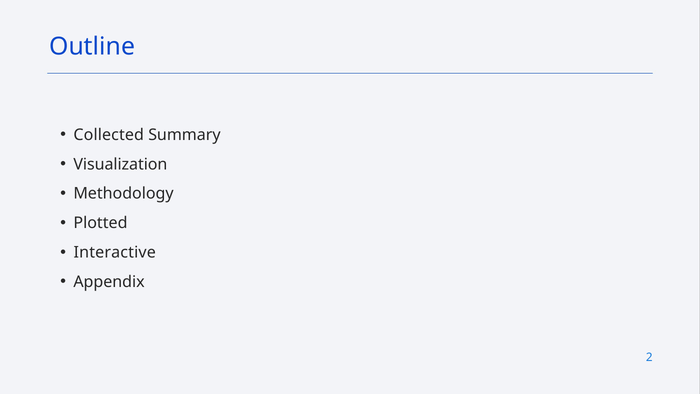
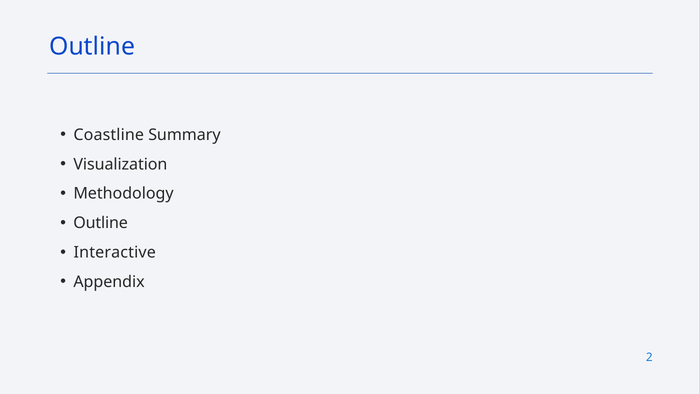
Collected: Collected -> Coastline
Plotted at (100, 223): Plotted -> Outline
